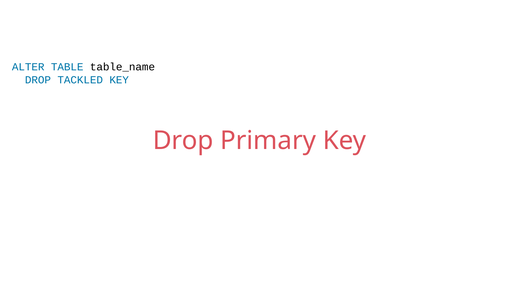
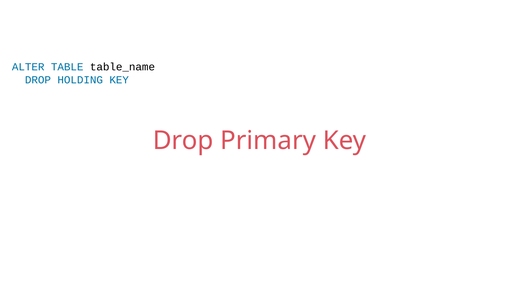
TACKLED: TACKLED -> HOLDING
